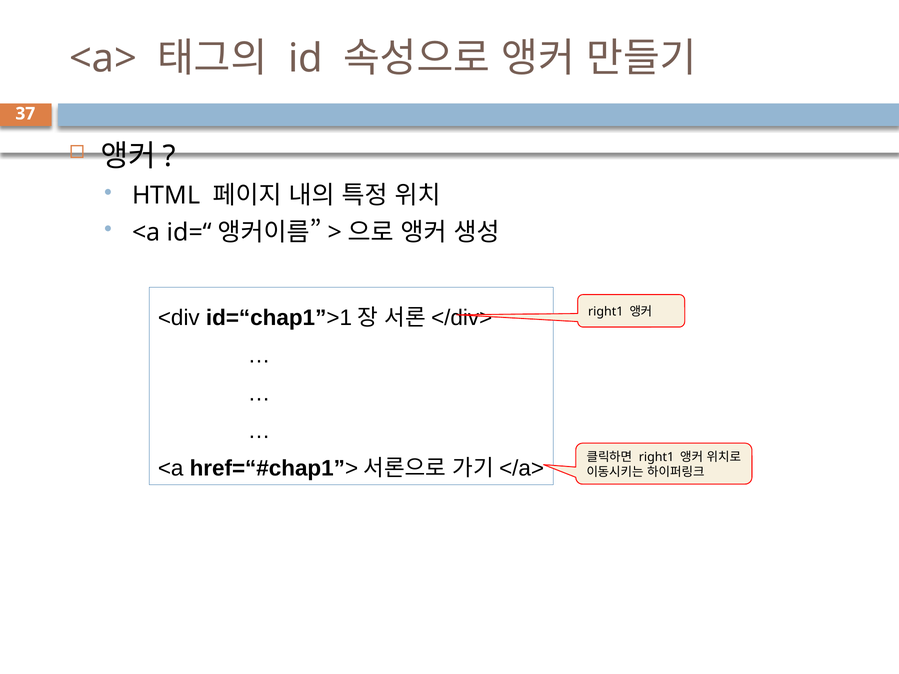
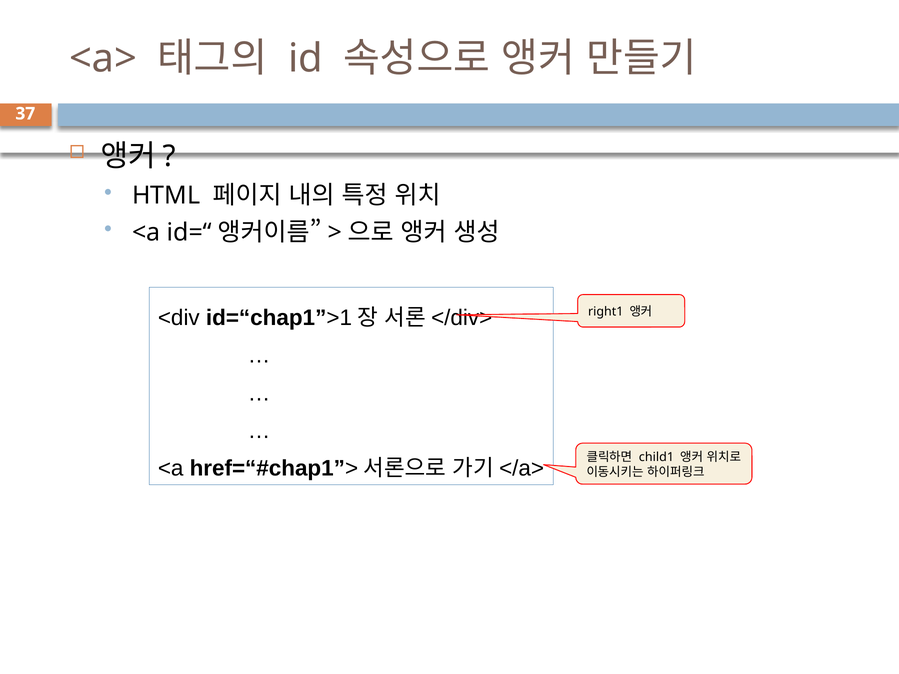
right1 at (657, 457): right1 -> child1
